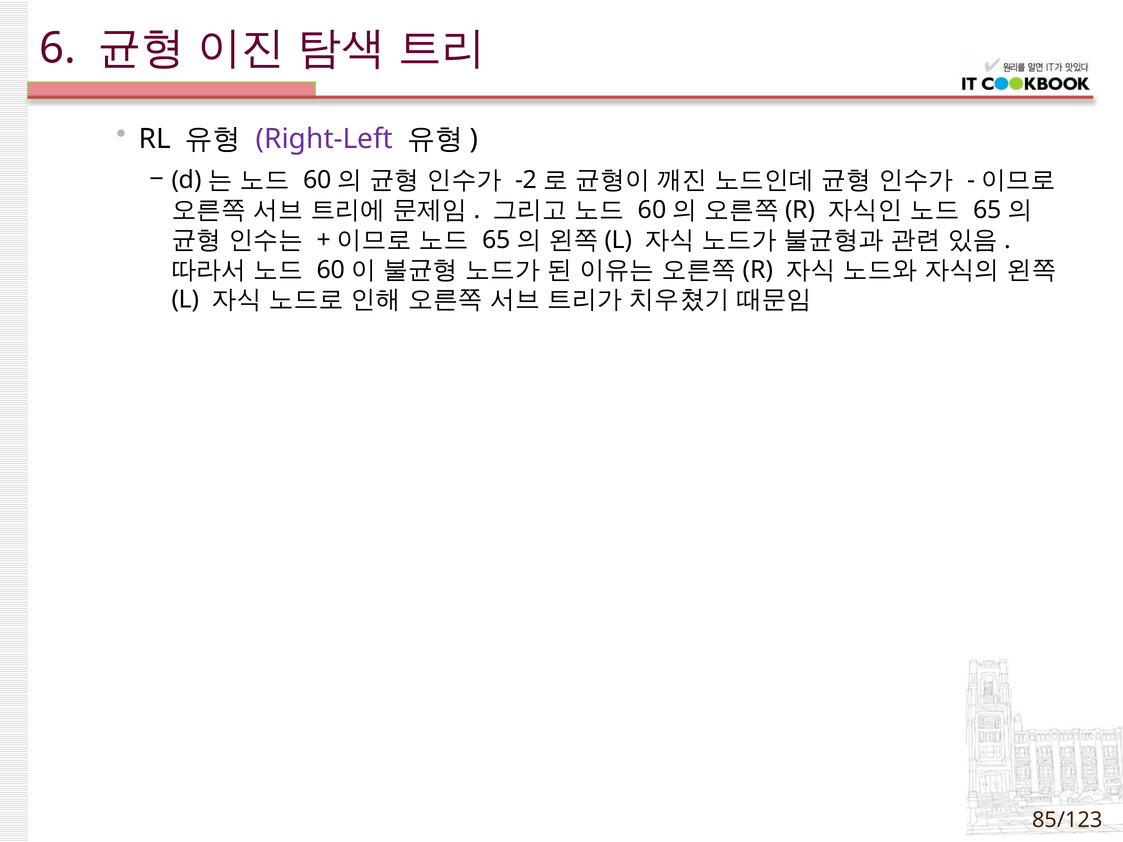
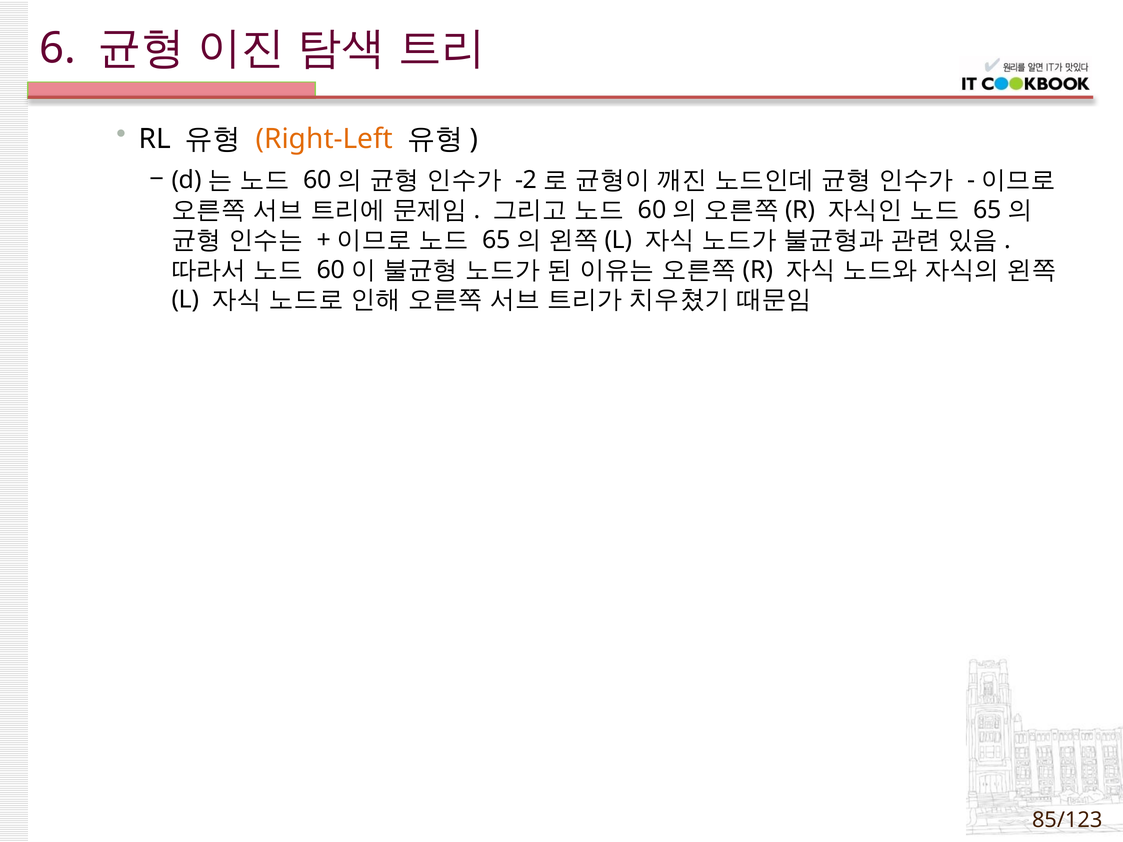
Right-Left colour: purple -> orange
